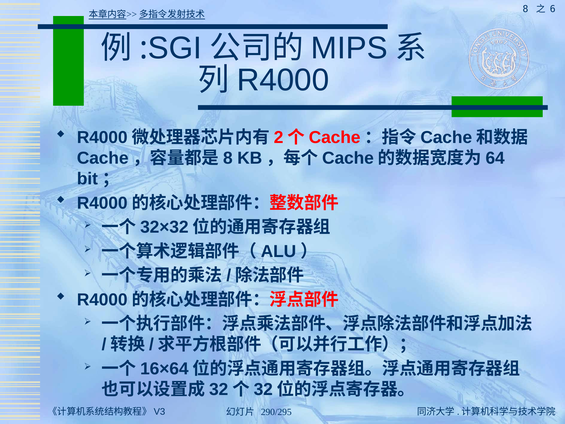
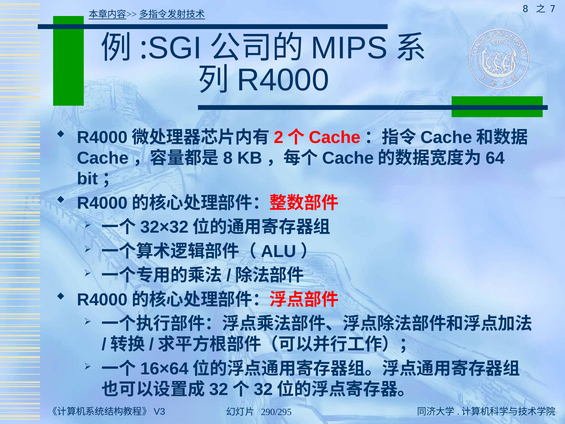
6: 6 -> 7
